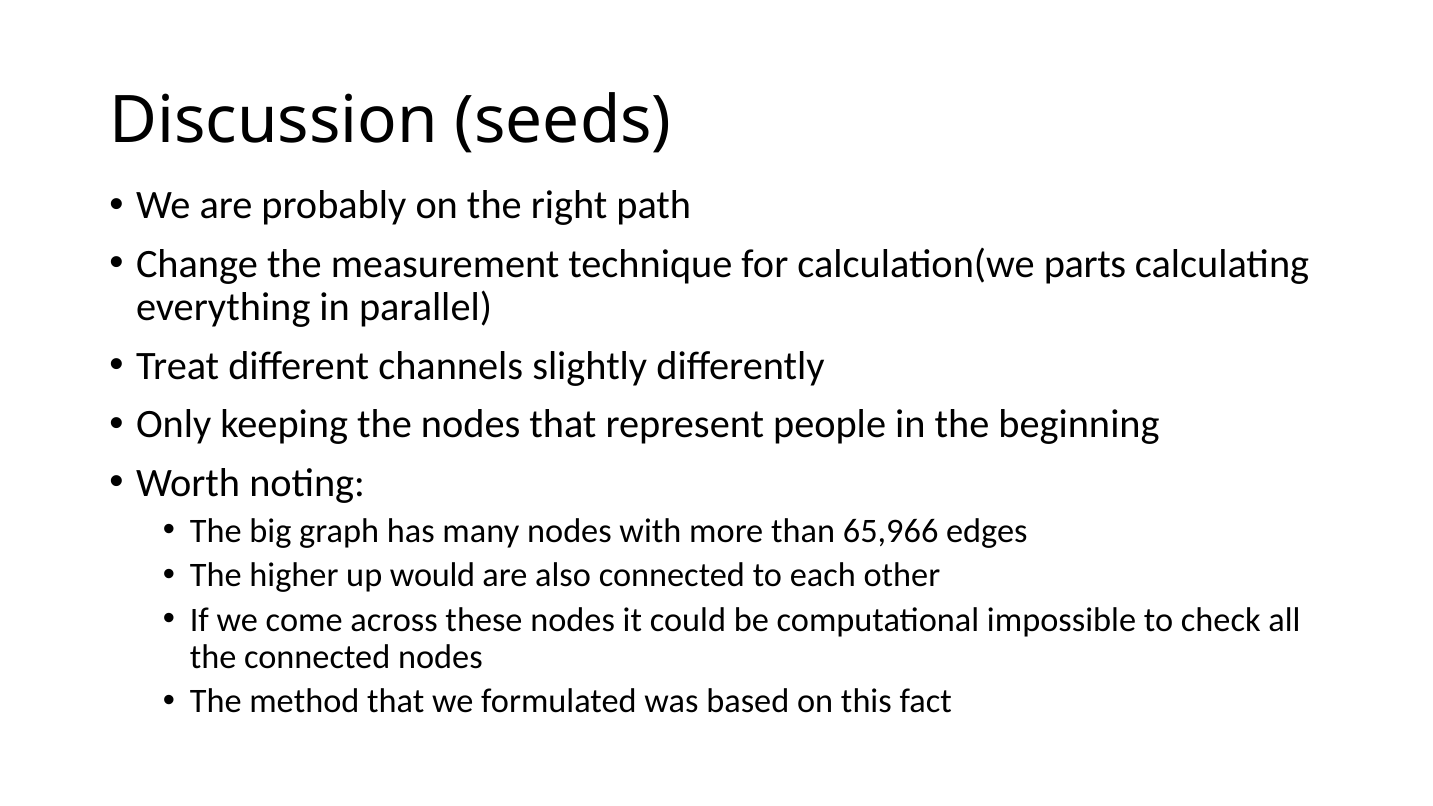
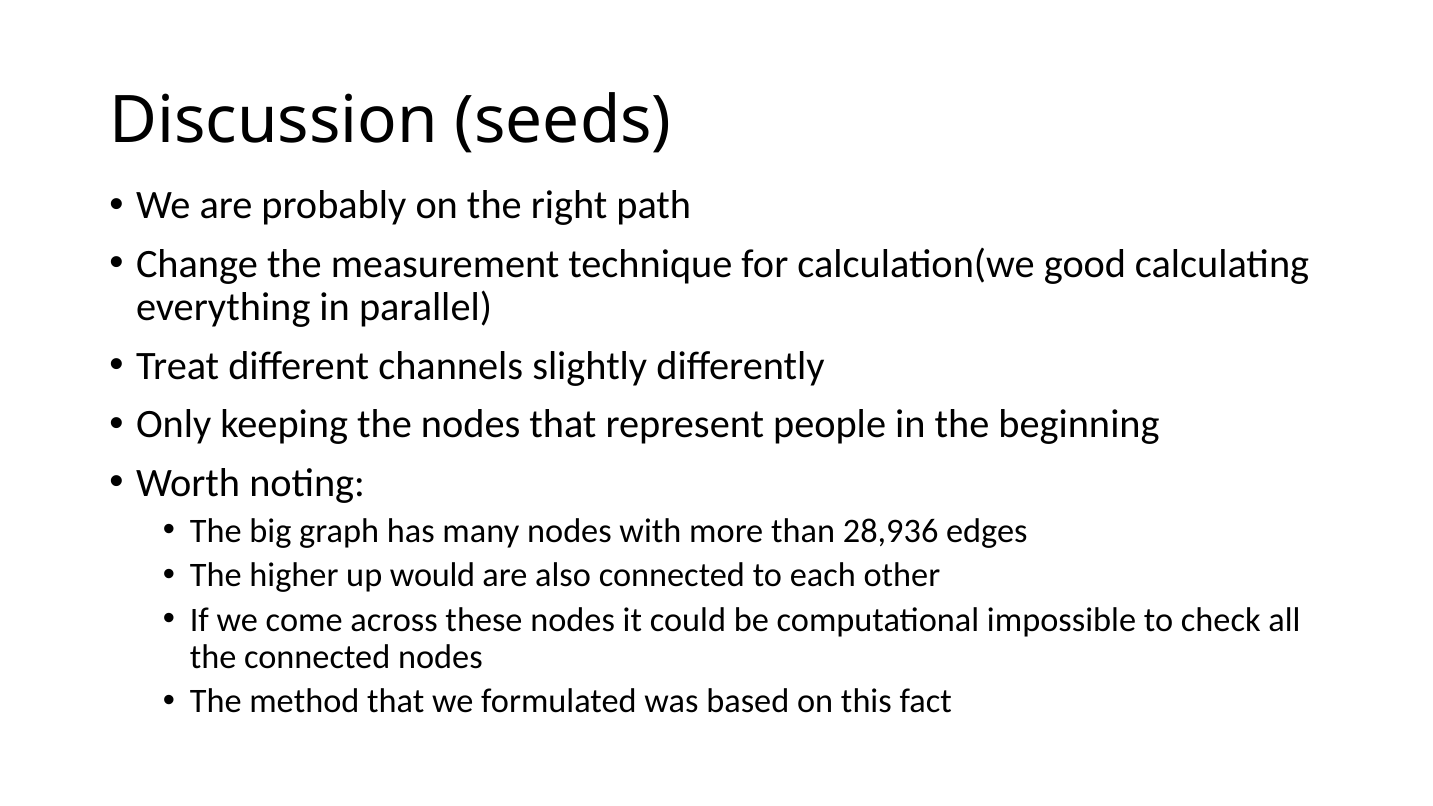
parts: parts -> good
65,966: 65,966 -> 28,936
